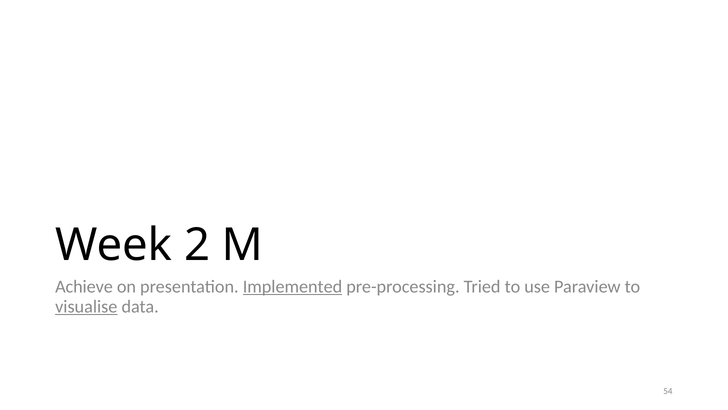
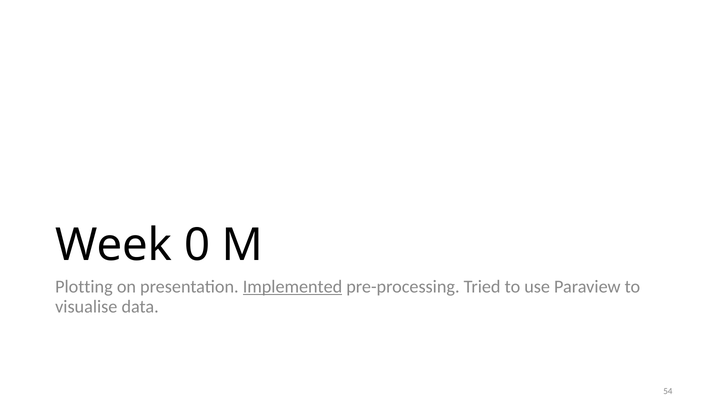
2: 2 -> 0
Achieve: Achieve -> Plotting
visualise underline: present -> none
